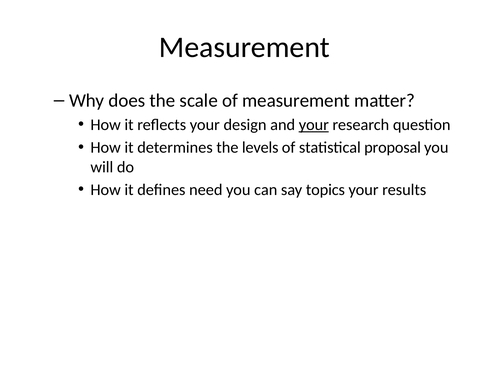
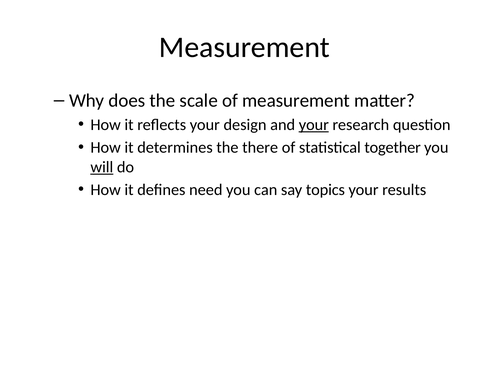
levels: levels -> there
proposal: proposal -> together
will underline: none -> present
